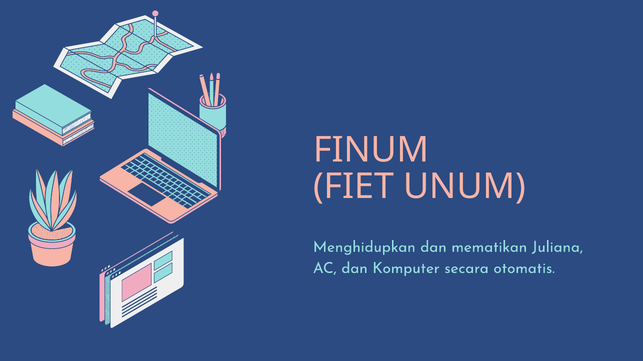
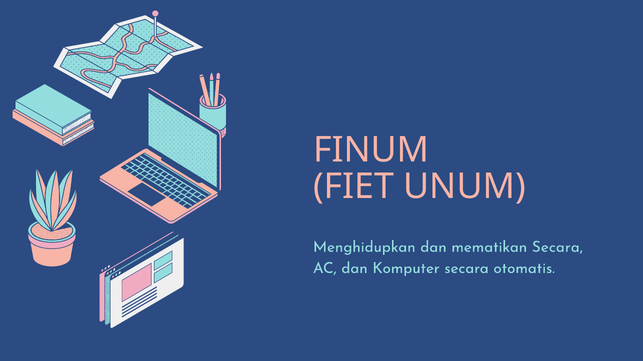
mematikan Juliana: Juliana -> Secara
